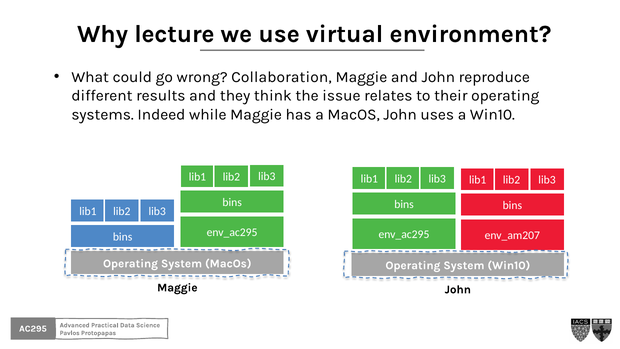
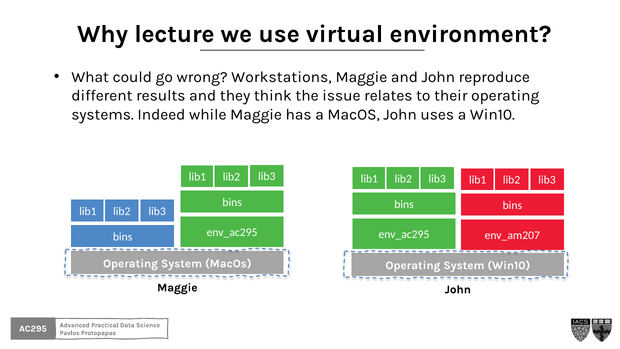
Collaboration: Collaboration -> Workstations
